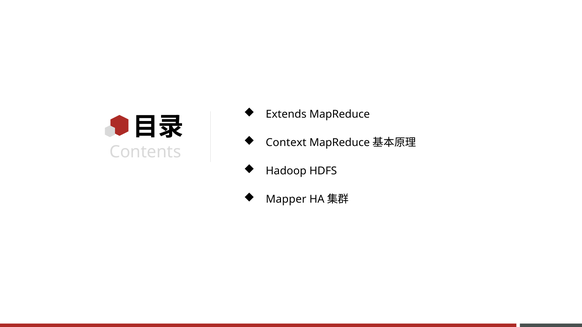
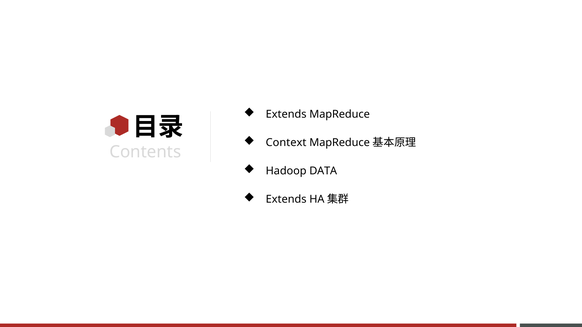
HDFS: HDFS -> DATA
Mapper at (286, 199): Mapper -> Extends
